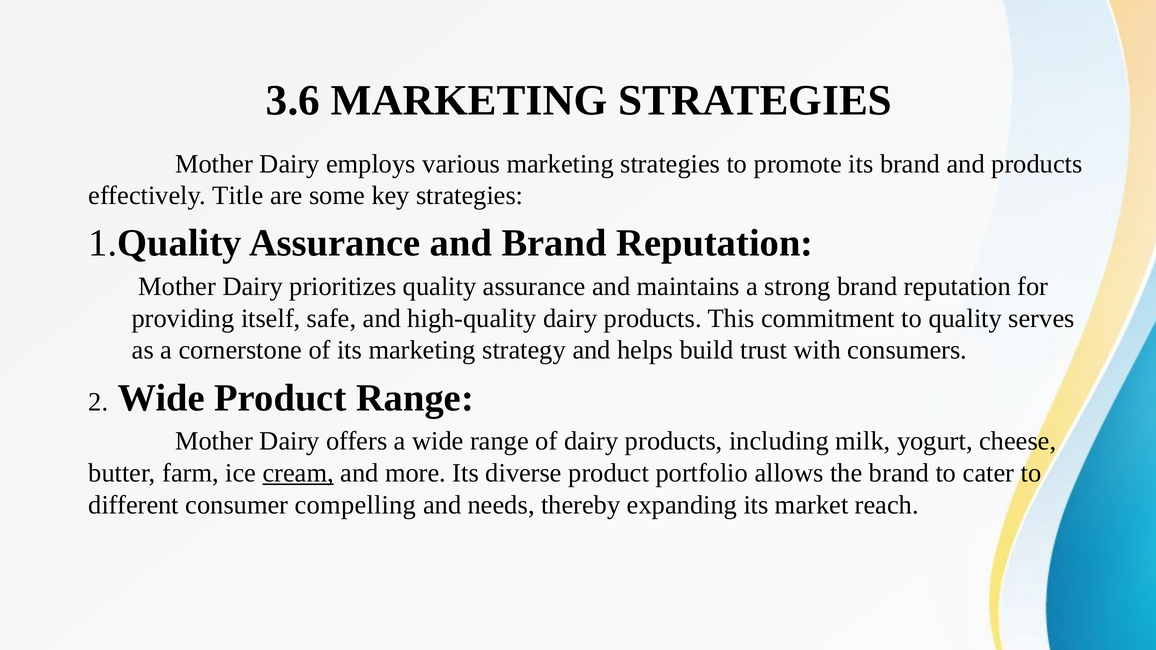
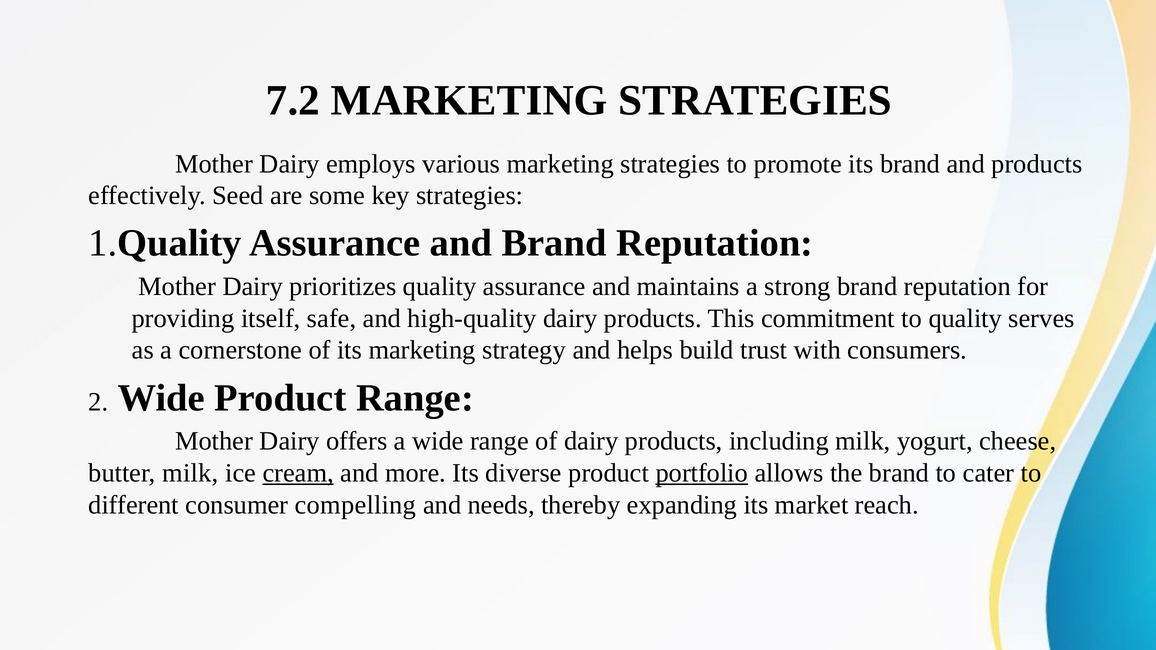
3.6: 3.6 -> 7.2
Title: Title -> Seed
butter farm: farm -> milk
portfolio underline: none -> present
